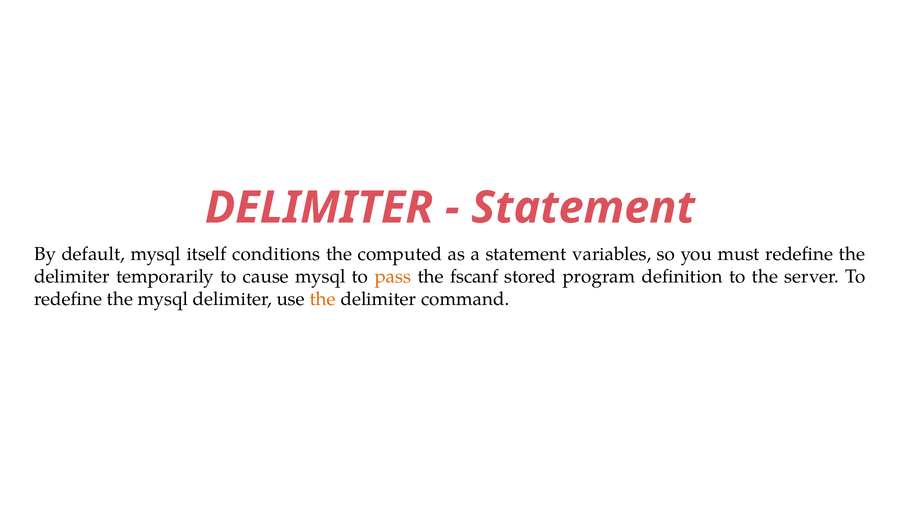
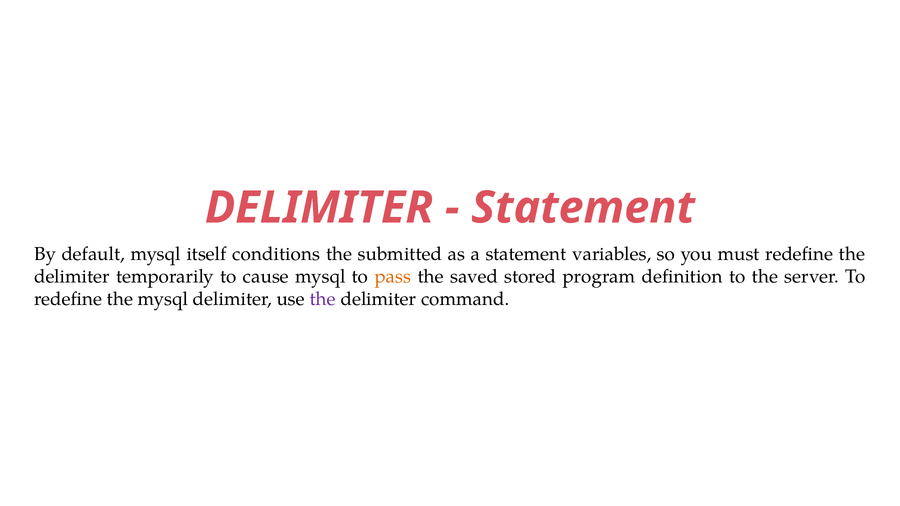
computed: computed -> submitted
fscanf: fscanf -> saved
the at (323, 299) colour: orange -> purple
